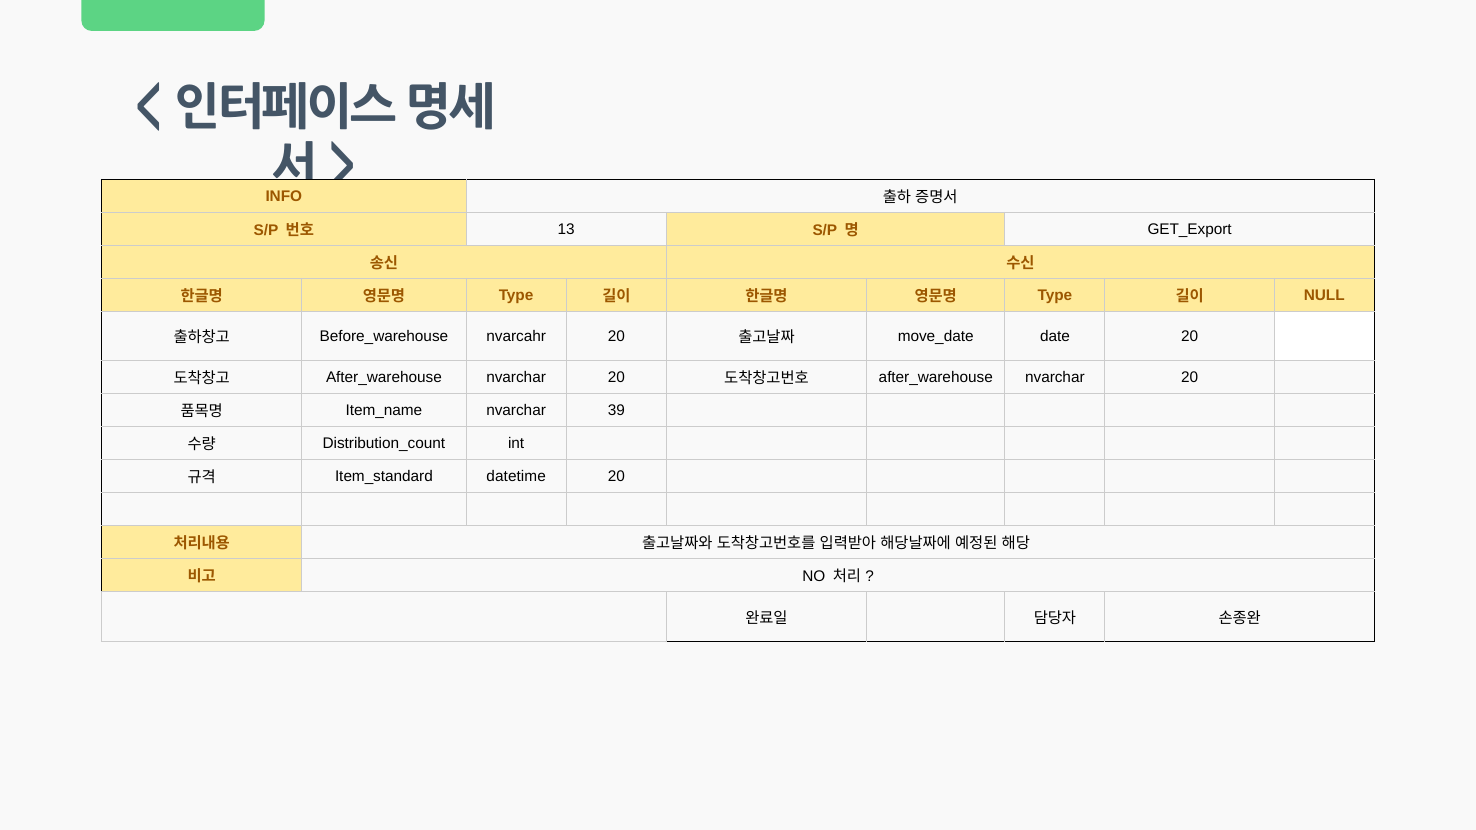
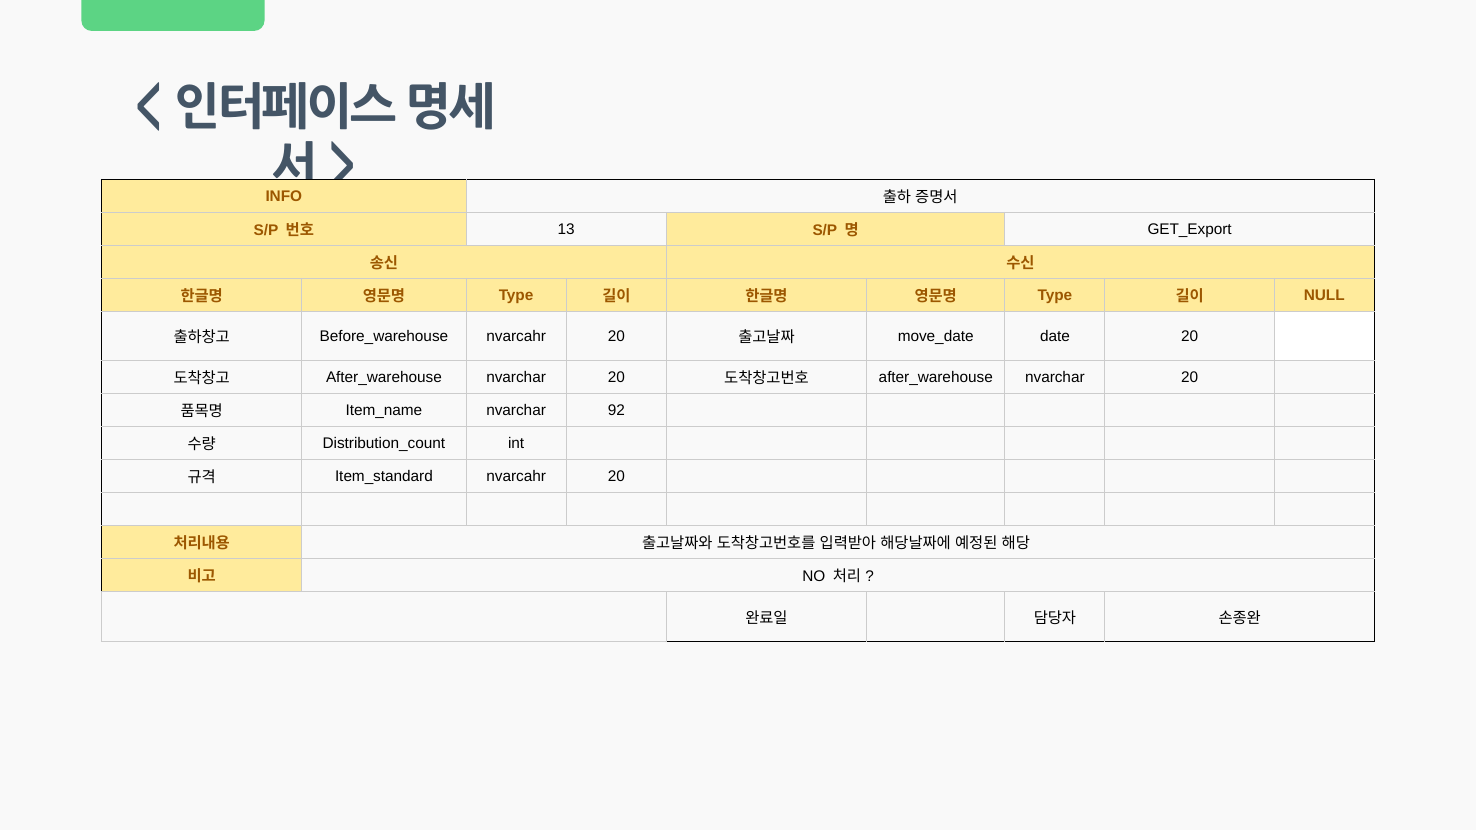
39: 39 -> 92
datetime at (516, 477): datetime -> nvarcahr
